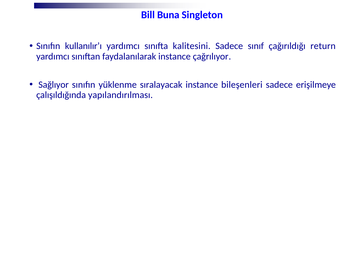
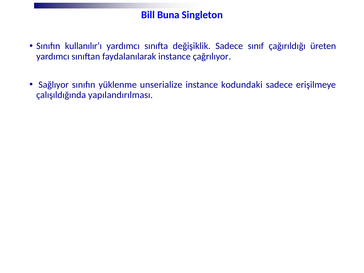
kalitesini: kalitesini -> değişiklik
return: return -> üreten
sıralayacak: sıralayacak -> unserialize
bileşenleri: bileşenleri -> kodundaki
